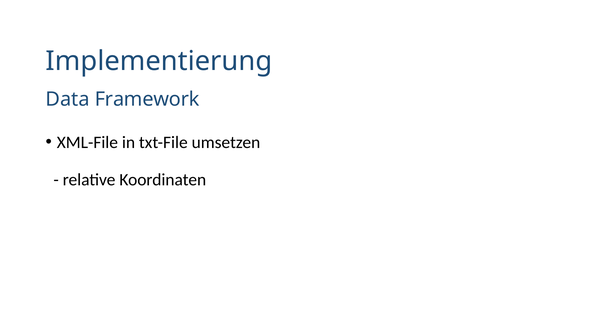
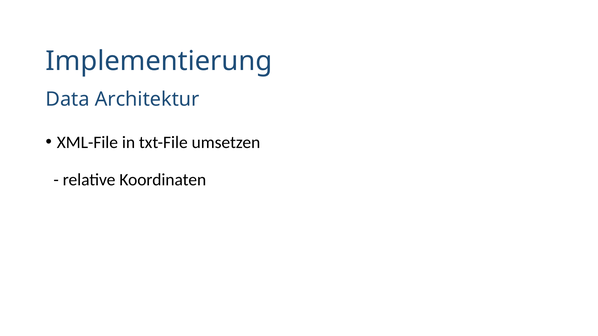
Framework: Framework -> Architektur
